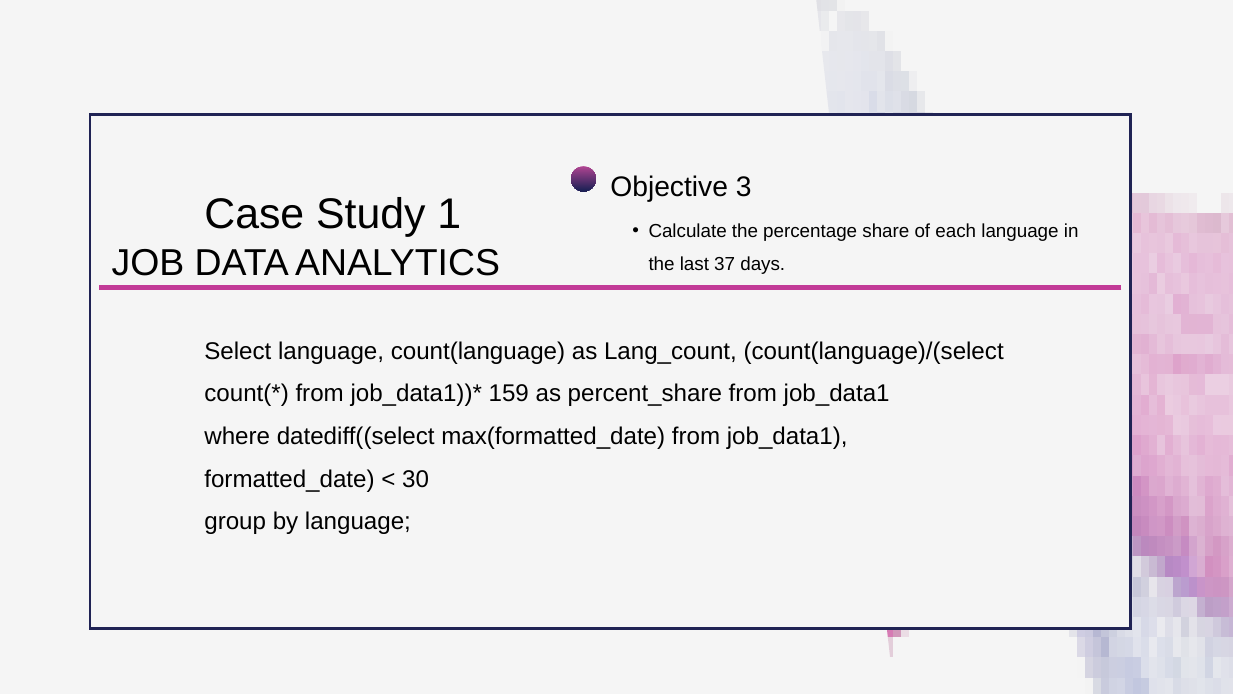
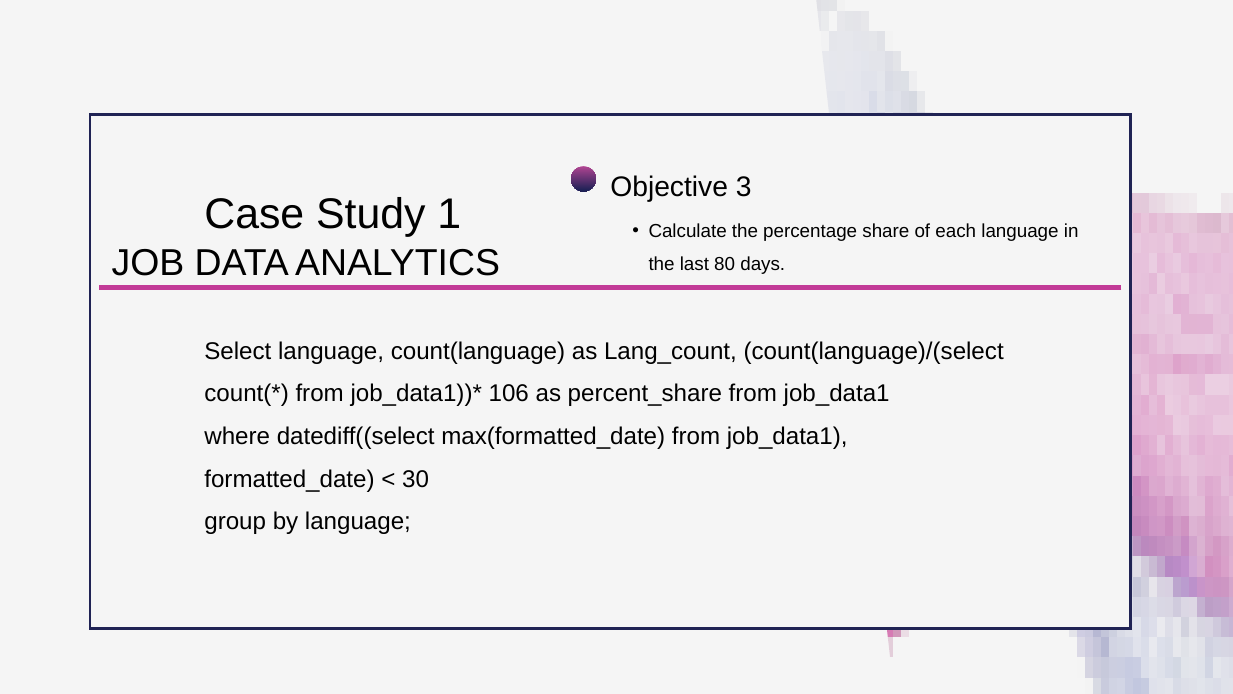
37: 37 -> 80
159: 159 -> 106
